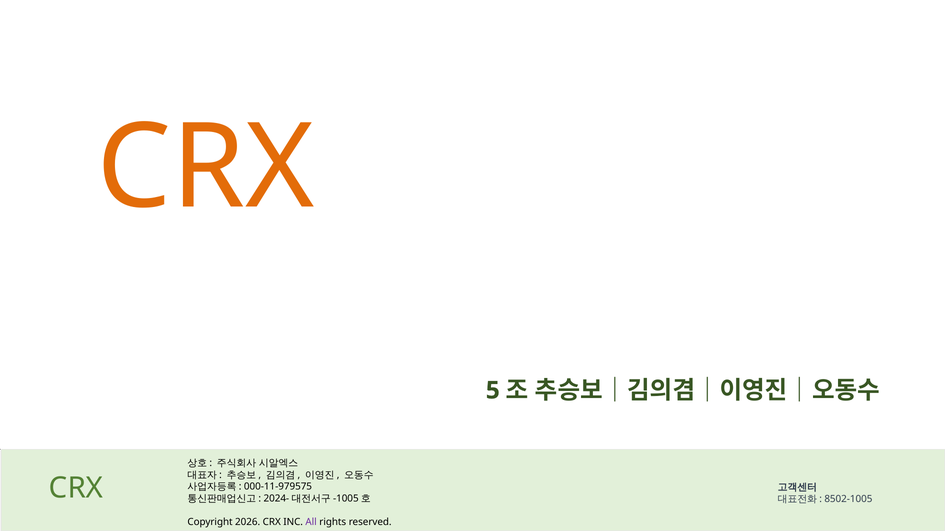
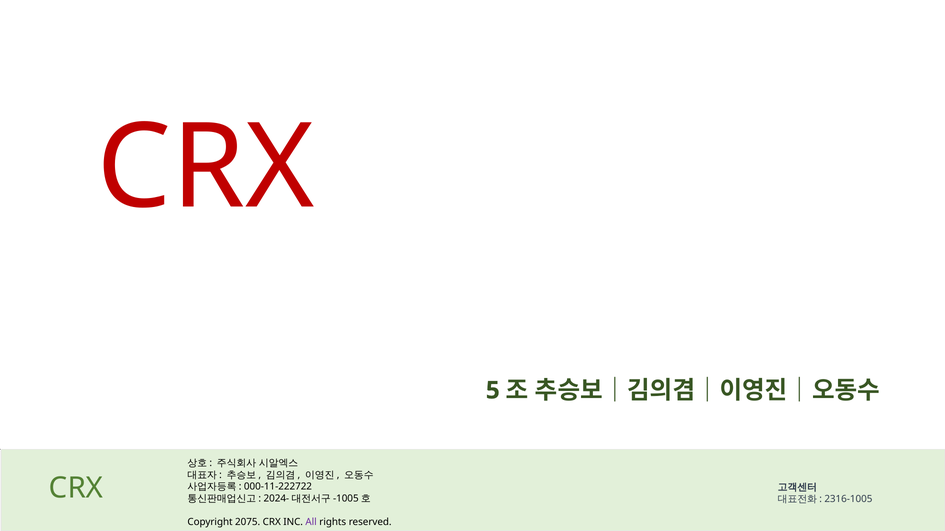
CRX at (206, 168) colour: orange -> red
000-11-979575: 000-11-979575 -> 000-11-222722
8502-1005: 8502-1005 -> 2316-1005
2026: 2026 -> 2075
